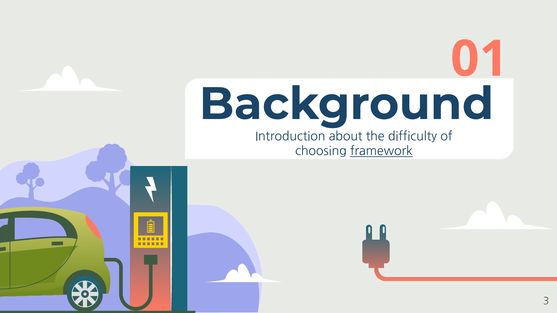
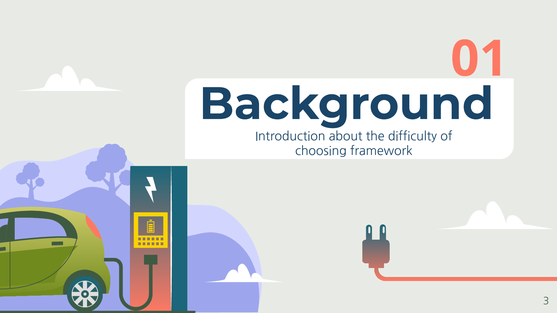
framework underline: present -> none
